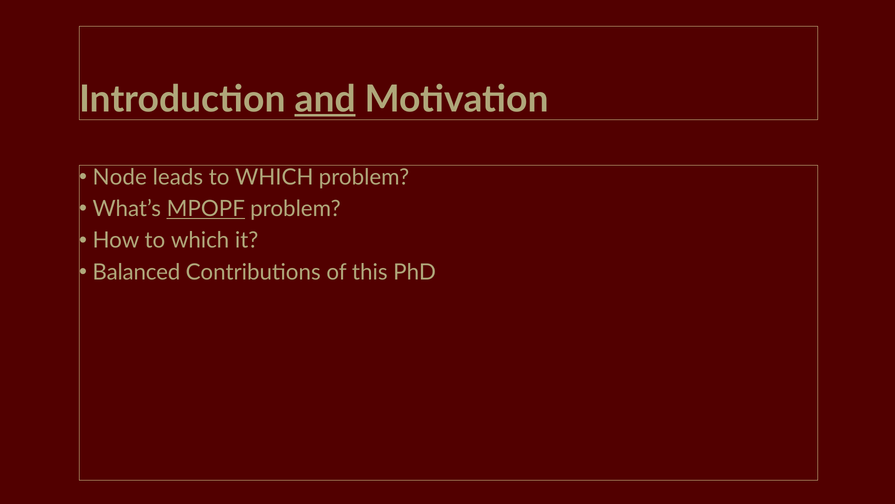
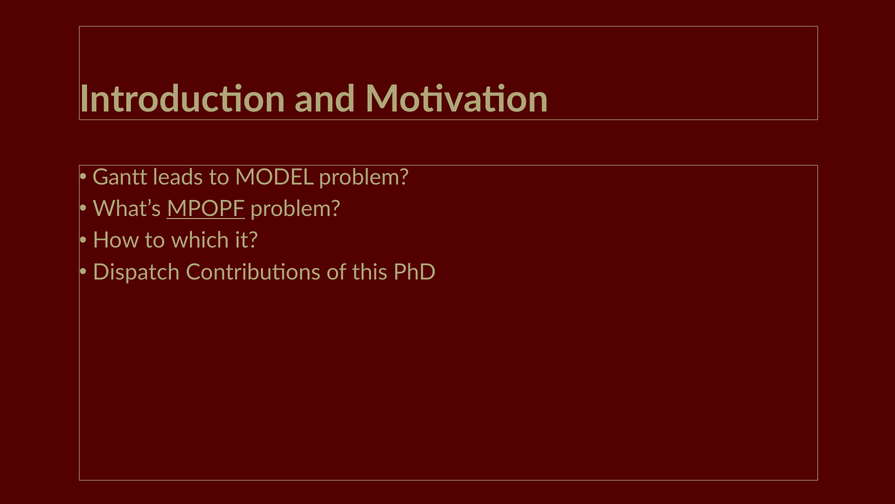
and underline: present -> none
Node: Node -> Gantt
leads to WHICH: WHICH -> MODEL
Balanced: Balanced -> Dispatch
